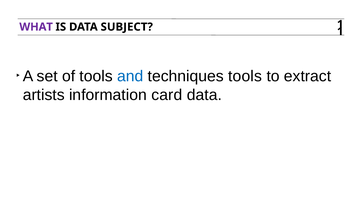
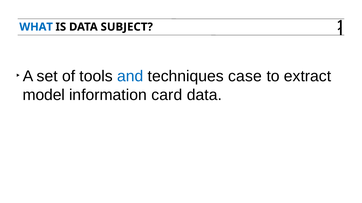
WHAT colour: purple -> blue
techniques tools: tools -> case
artists: artists -> model
